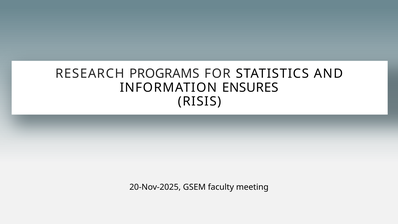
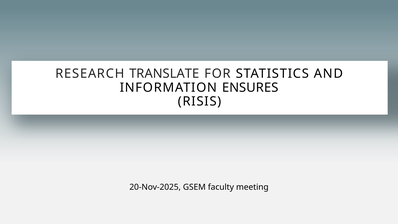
PROGRAMS: PROGRAMS -> TRANSLATE
